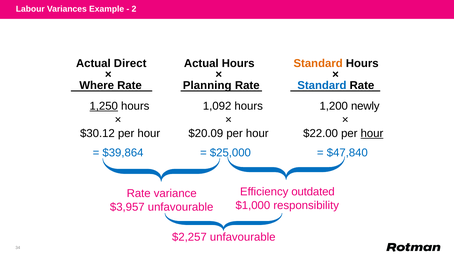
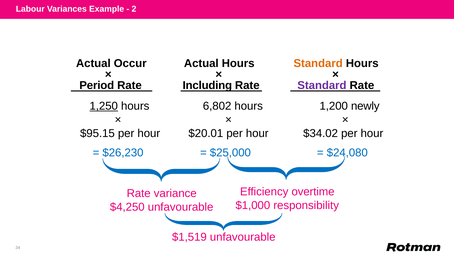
Direct: Direct -> Occur
Where: Where -> Period
Planning: Planning -> Including
Standard at (322, 85) colour: blue -> purple
1,092: 1,092 -> 6,802
$30.12: $30.12 -> $95.15
$20.09: $20.09 -> $20.01
$22.00: $22.00 -> $34.02
hour at (372, 133) underline: present -> none
$39,864: $39,864 -> $26,230
$47,840: $47,840 -> $24,080
outdated: outdated -> overtime
$3,957: $3,957 -> $4,250
$2,257: $2,257 -> $1,519
